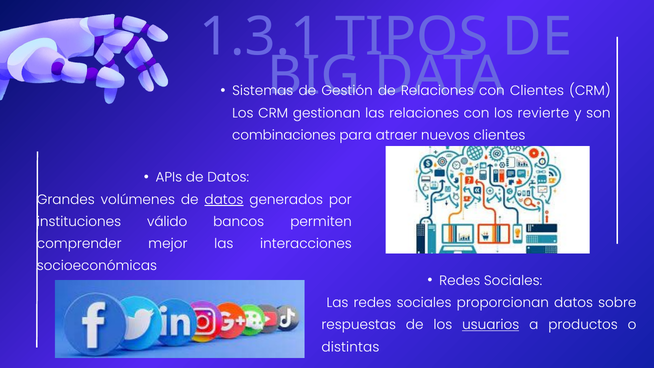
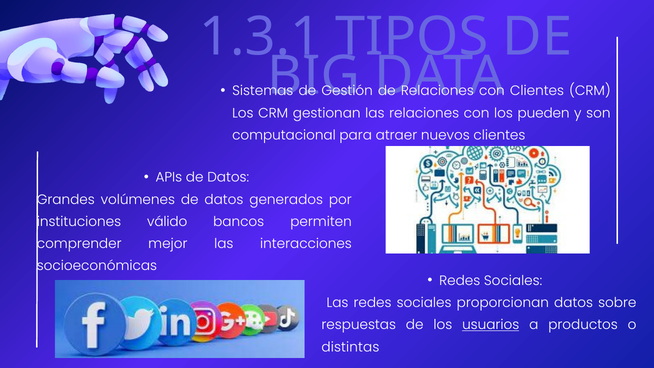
revierte: revierte -> pueden
combinaciones: combinaciones -> computacional
datos at (224, 199) underline: present -> none
